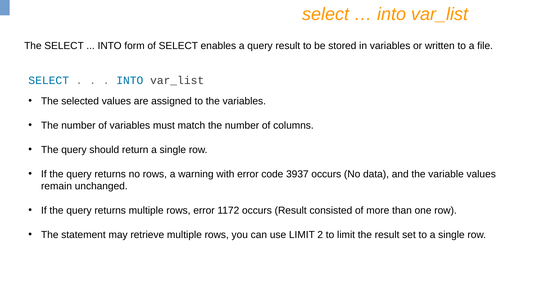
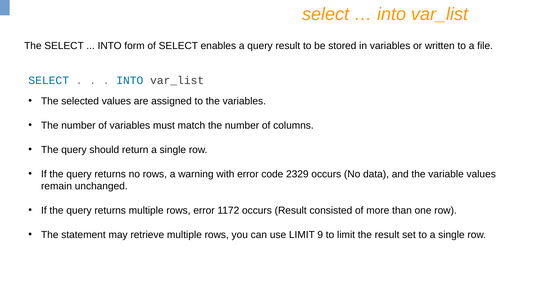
3937: 3937 -> 2329
2: 2 -> 9
